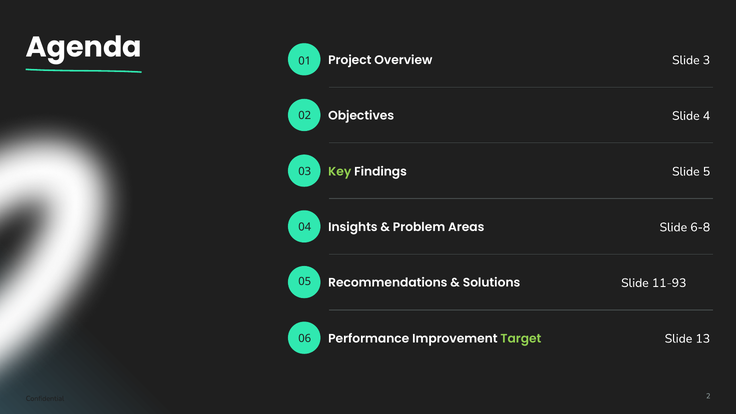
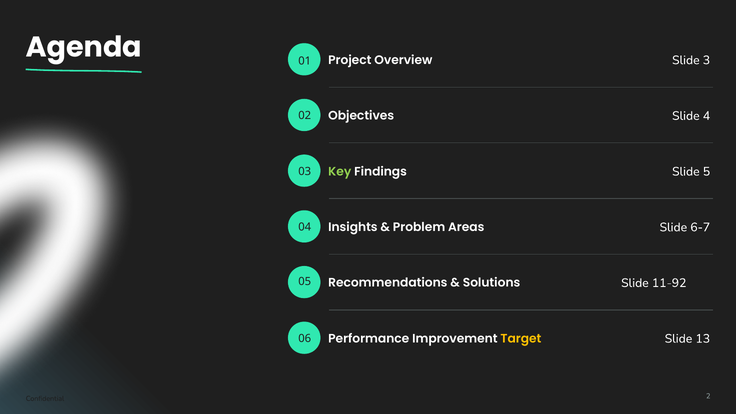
6-8: 6-8 -> 6-7
11-93: 11-93 -> 11-92
Target colour: light green -> yellow
